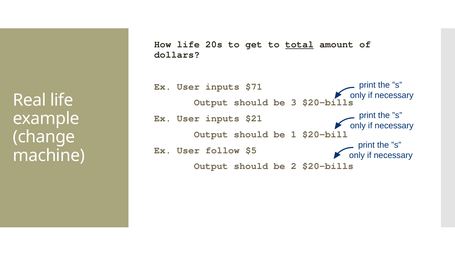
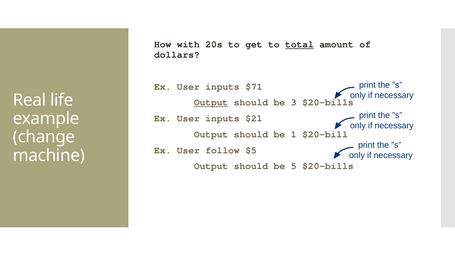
How life: life -> with
Output at (211, 102) underline: none -> present
2: 2 -> 5
